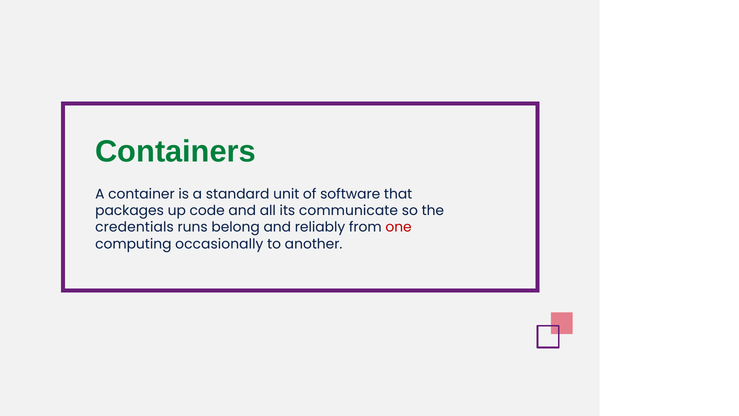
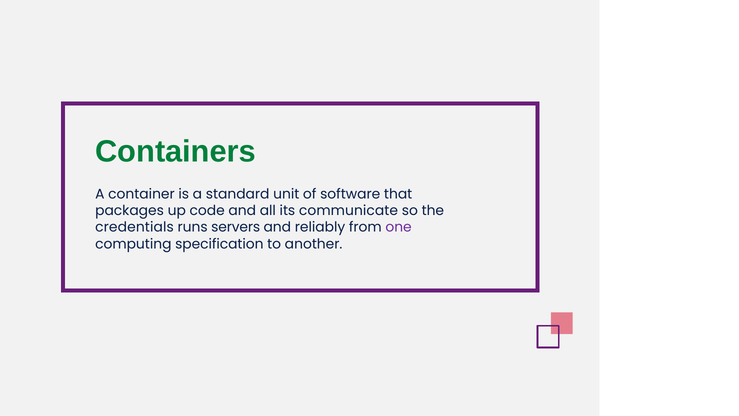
belong: belong -> servers
one colour: red -> purple
occasionally: occasionally -> specification
